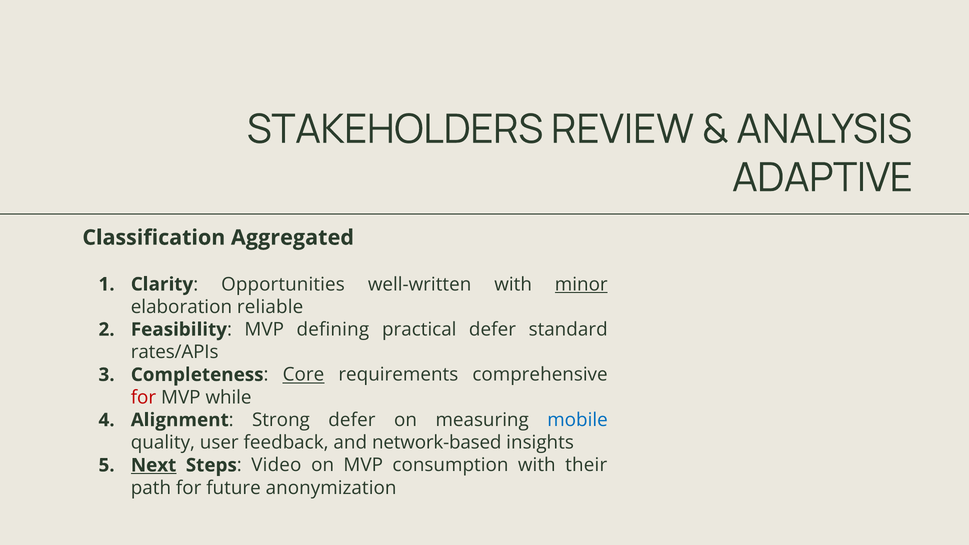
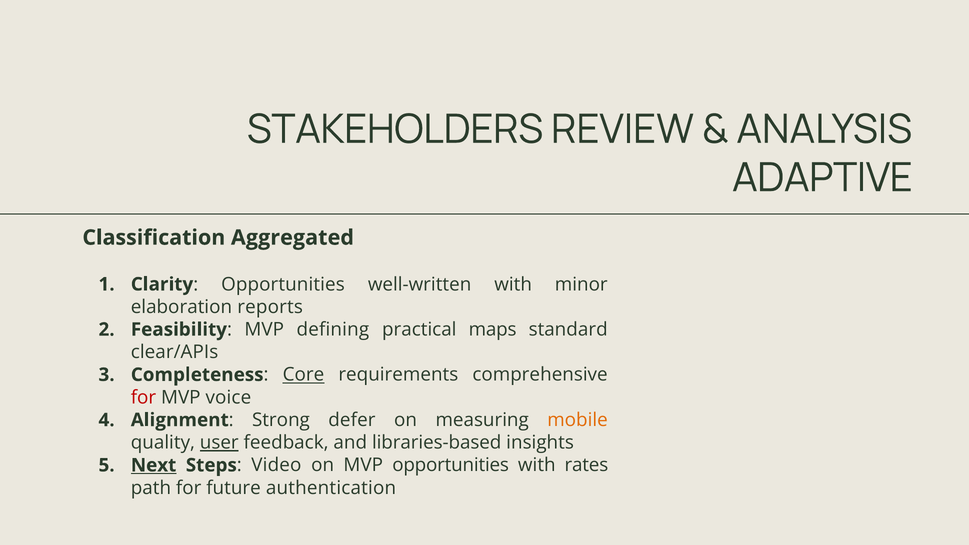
minor underline: present -> none
reliable: reliable -> reports
practical defer: defer -> maps
rates/APIs: rates/APIs -> clear/APIs
while: while -> voice
mobile colour: blue -> orange
user underline: none -> present
network-based: network-based -> libraries-based
MVP consumption: consumption -> opportunities
their: their -> rates
anonymization: anonymization -> authentication
